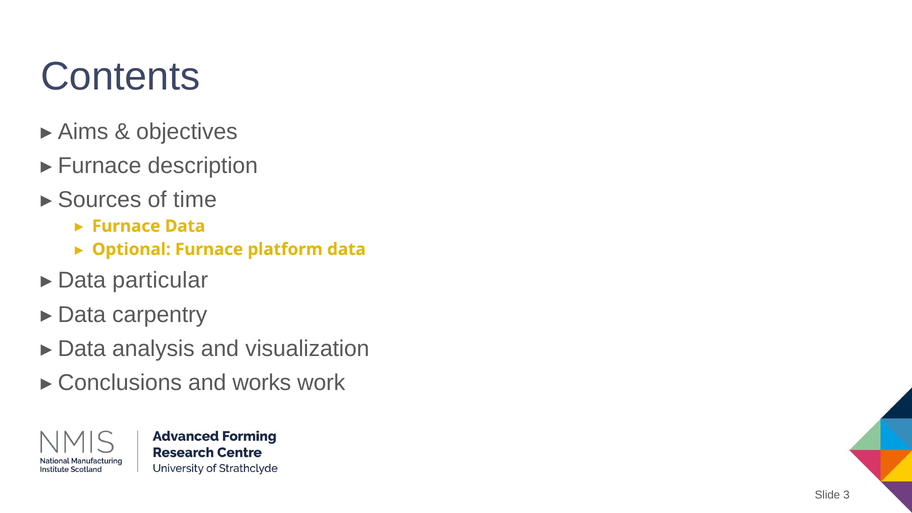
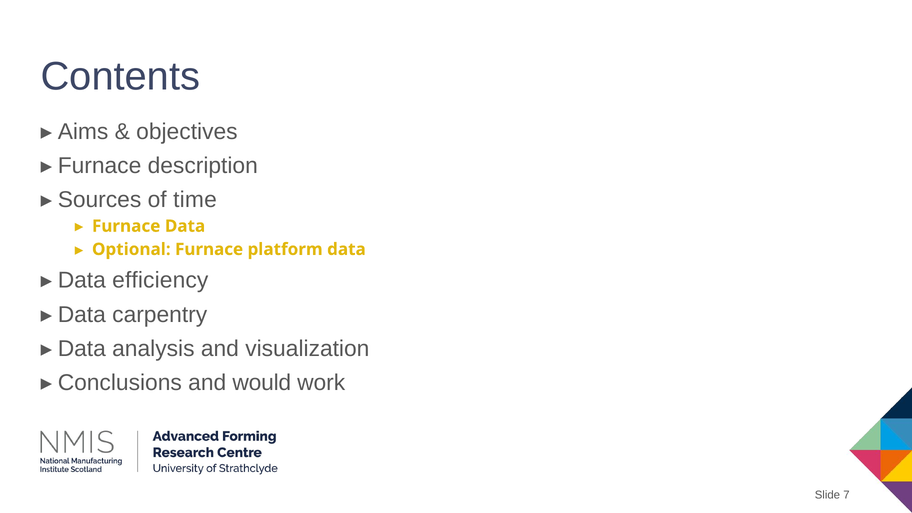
particular: particular -> efficiency
works: works -> would
3: 3 -> 7
